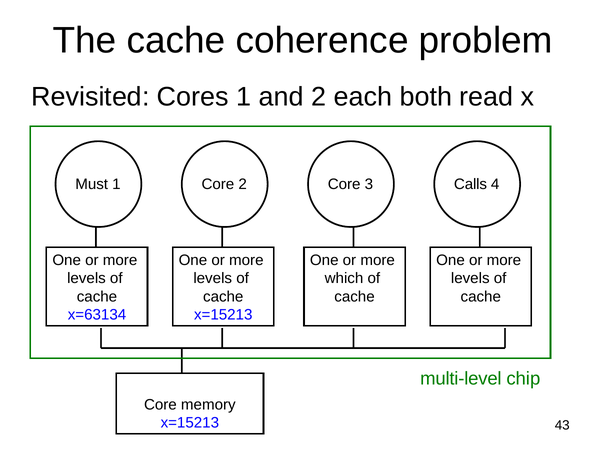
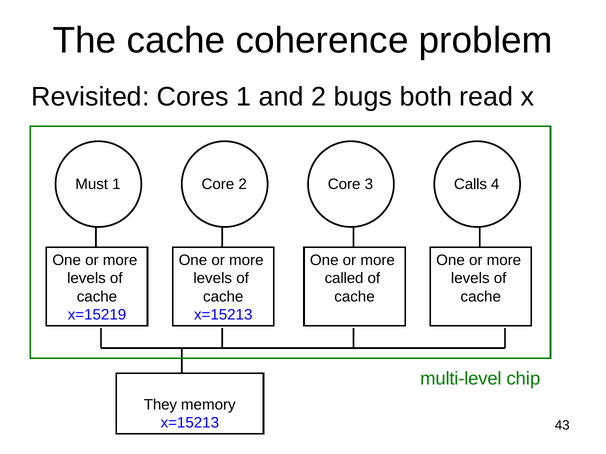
each: each -> bugs
which: which -> called
x=63134: x=63134 -> x=15219
Core at (160, 405): Core -> They
